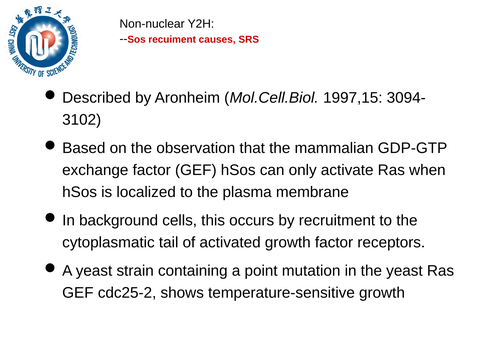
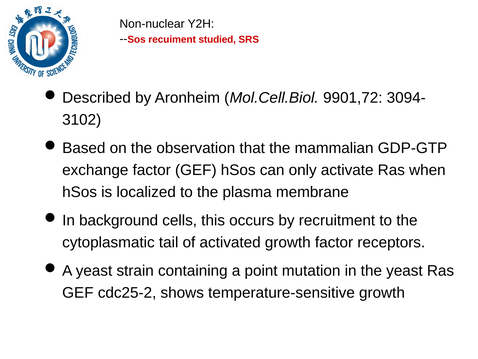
causes: causes -> studied
1997,15: 1997,15 -> 9901,72
